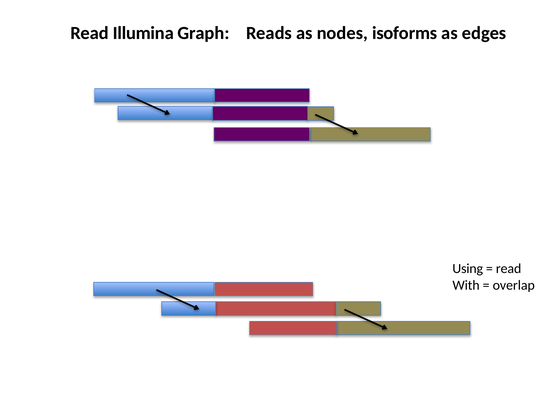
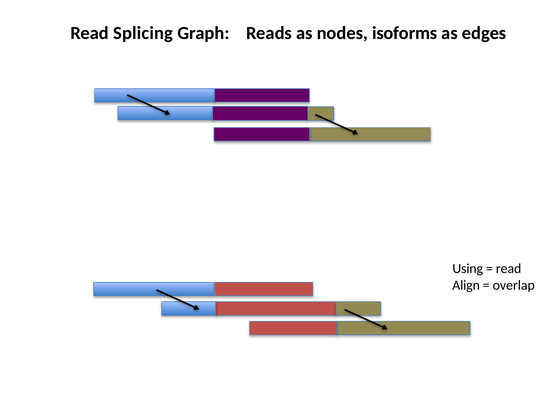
Illumina: Illumina -> Splicing
With: With -> Align
